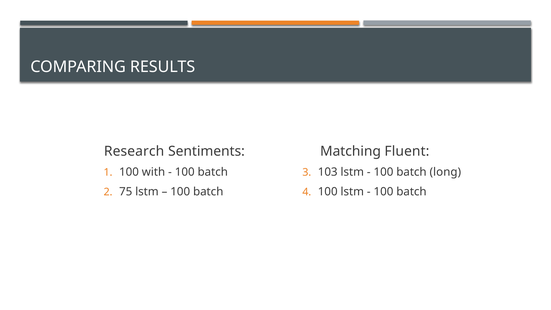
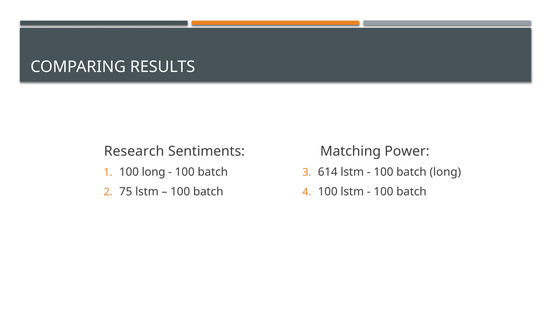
Fluent: Fluent -> Power
100 with: with -> long
103: 103 -> 614
